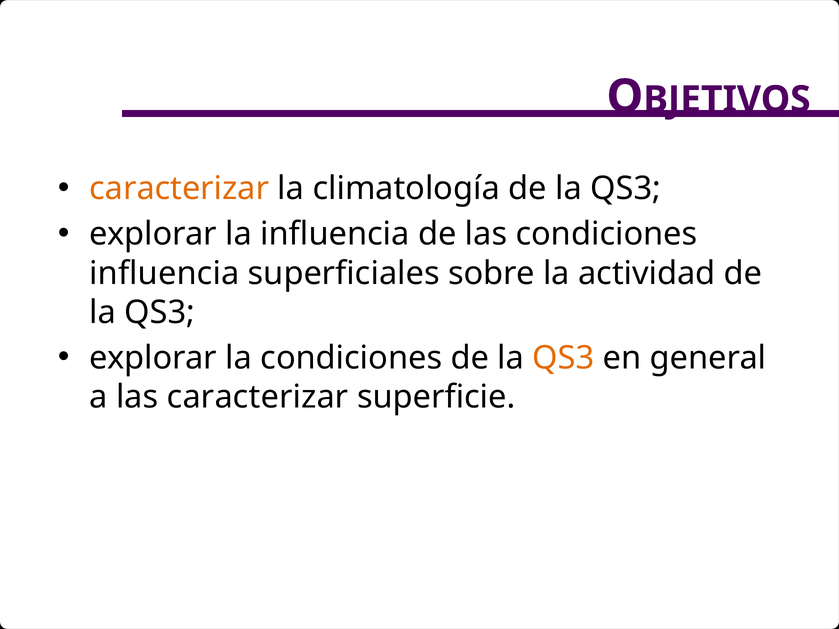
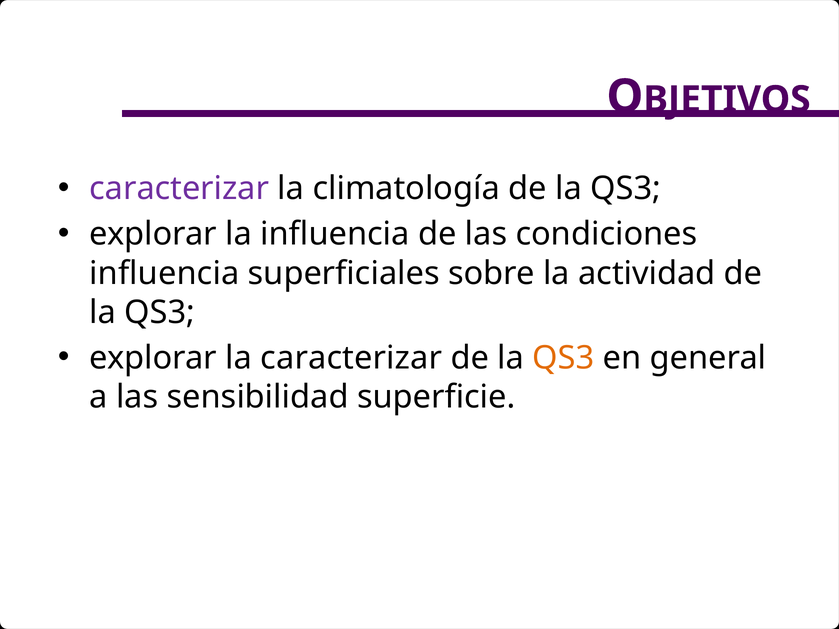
caracterizar at (179, 189) colour: orange -> purple
la condiciones: condiciones -> caracterizar
las caracterizar: caracterizar -> sensibilidad
